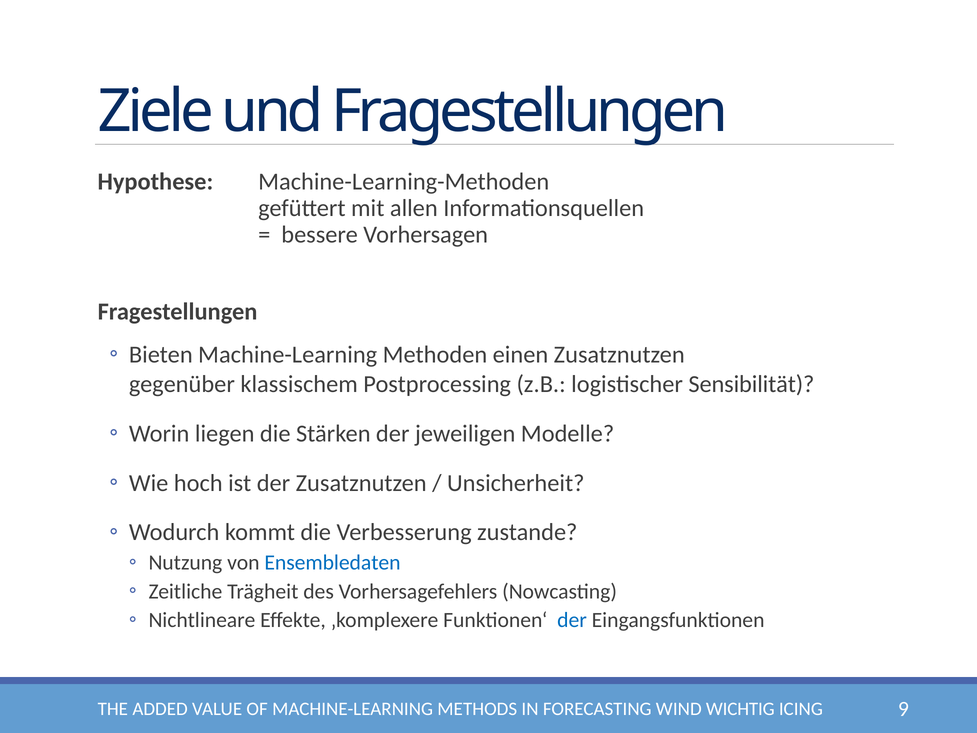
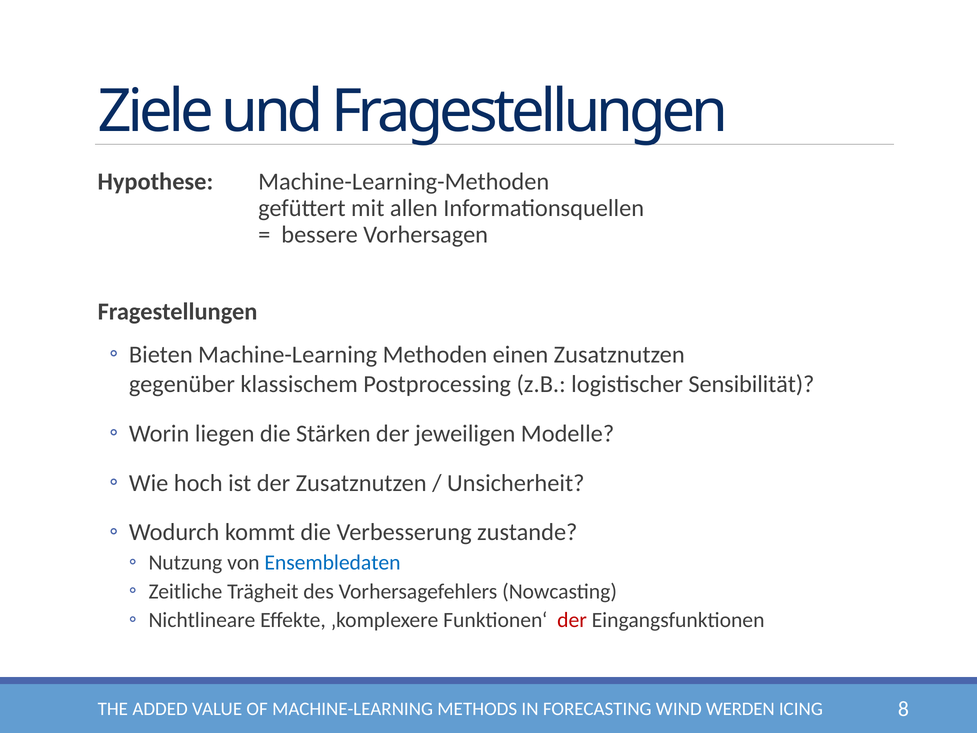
der at (572, 620) colour: blue -> red
WICHTIG: WICHTIG -> WERDEN
9: 9 -> 8
